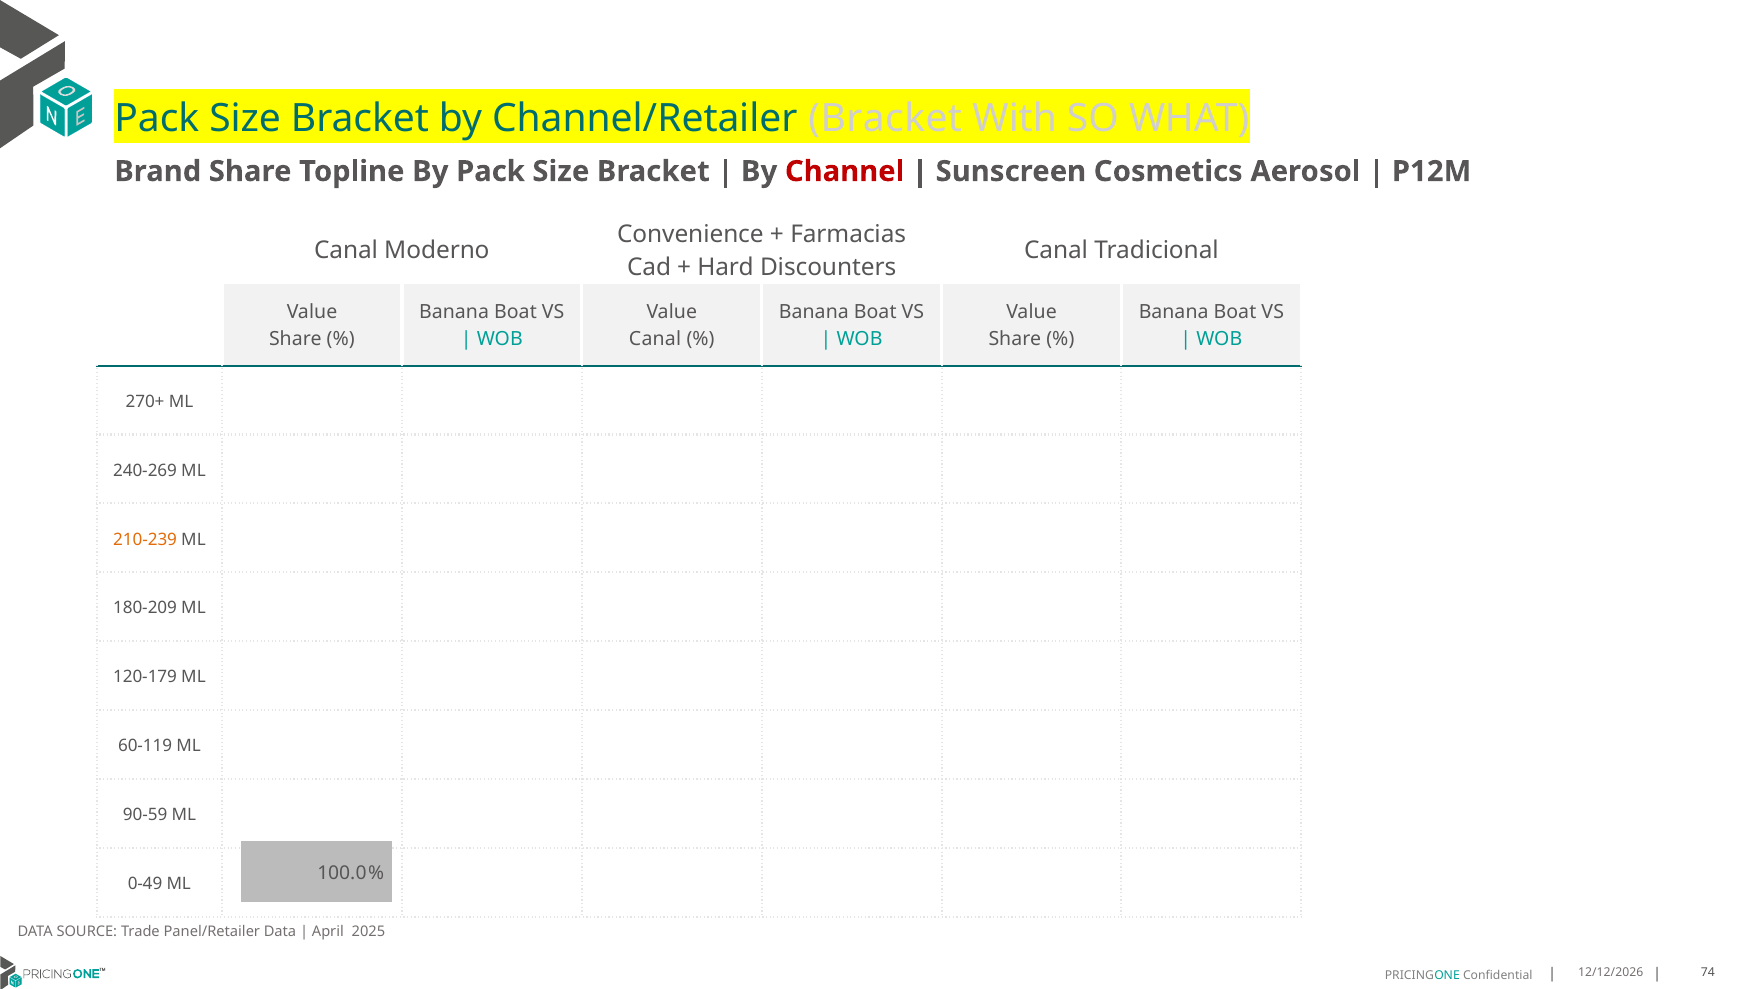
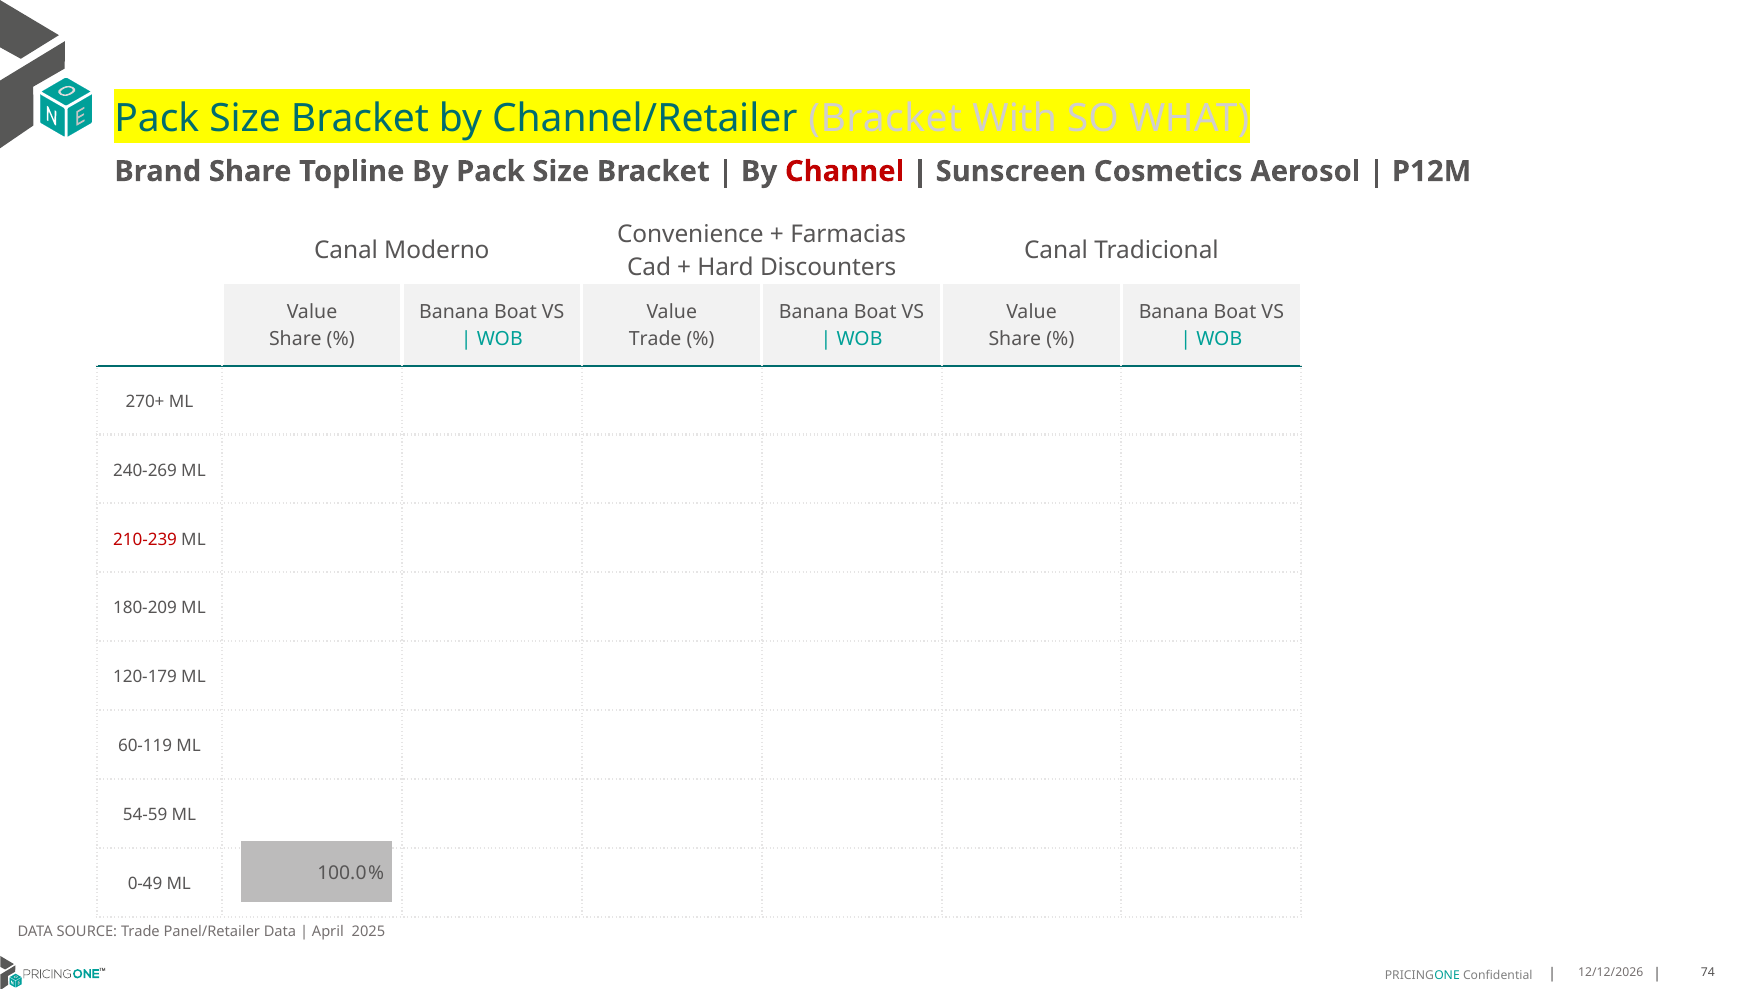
Canal at (655, 339): Canal -> Trade
210-239 colour: orange -> red
90-59: 90-59 -> 54-59
